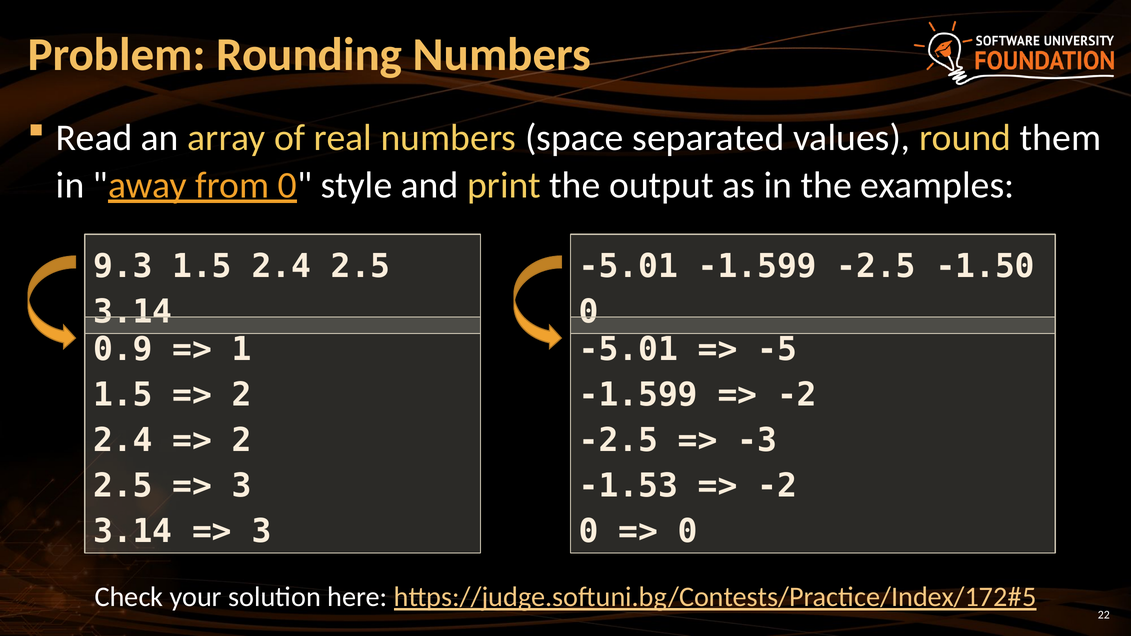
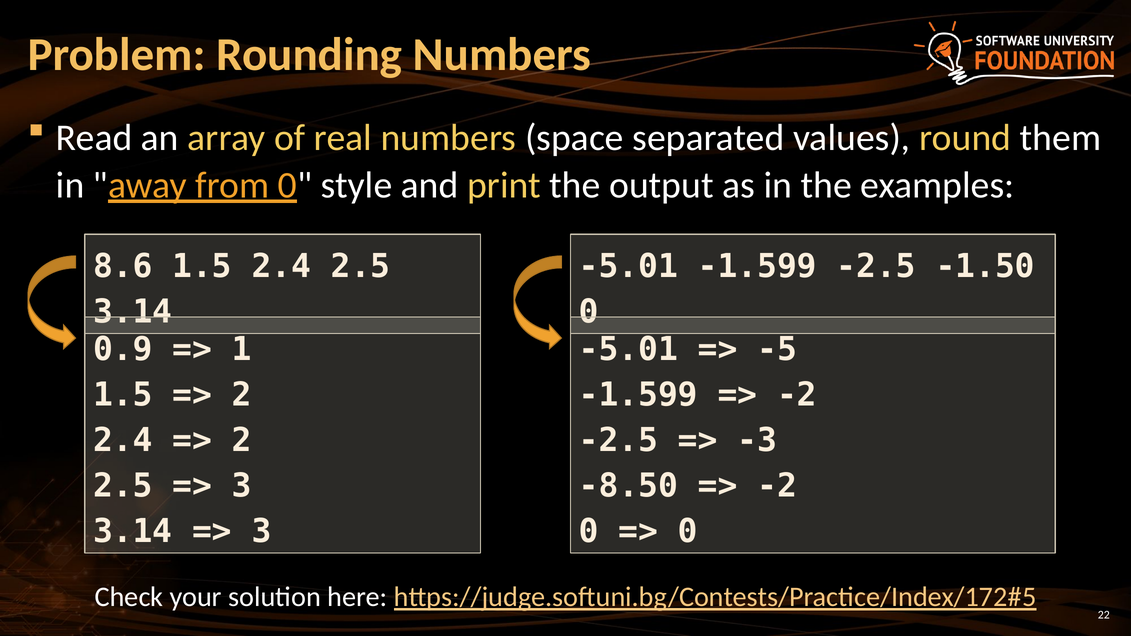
9.3: 9.3 -> 8.6
-1.53: -1.53 -> -8.50
